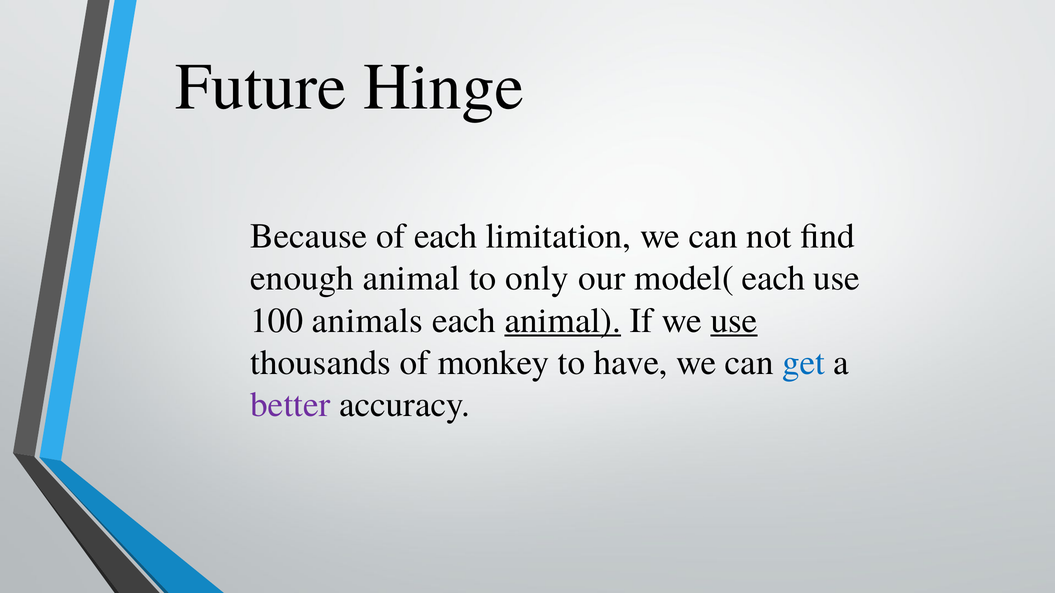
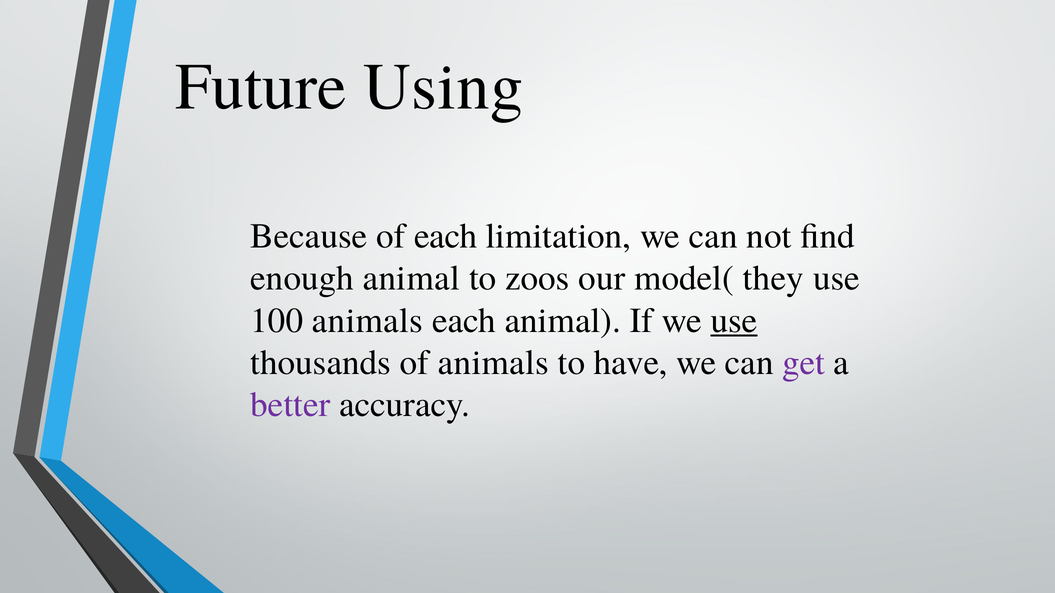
Hinge: Hinge -> Using
only: only -> zoos
model( each: each -> they
animal at (563, 321) underline: present -> none
of monkey: monkey -> animals
get colour: blue -> purple
